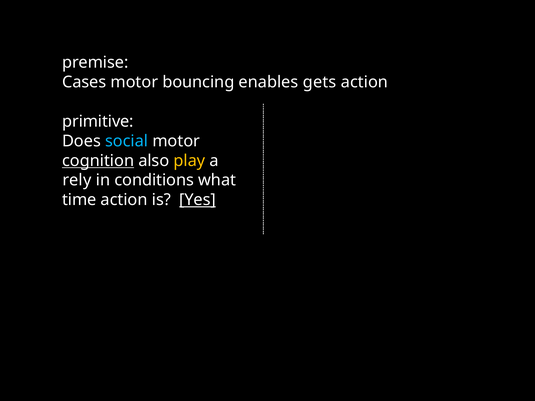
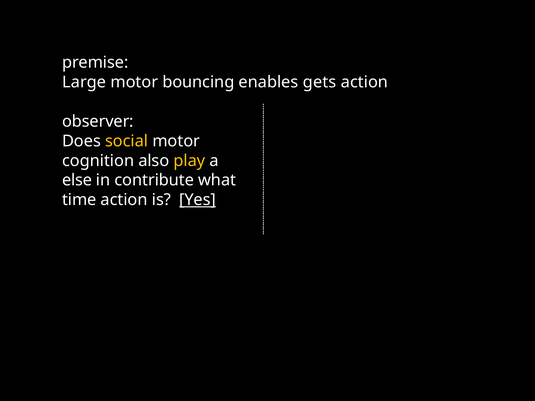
Cases: Cases -> Large
primitive: primitive -> observer
social at (127, 141) colour: light blue -> yellow
cognition underline: present -> none
rely: rely -> else
in conditions: conditions -> contribute
